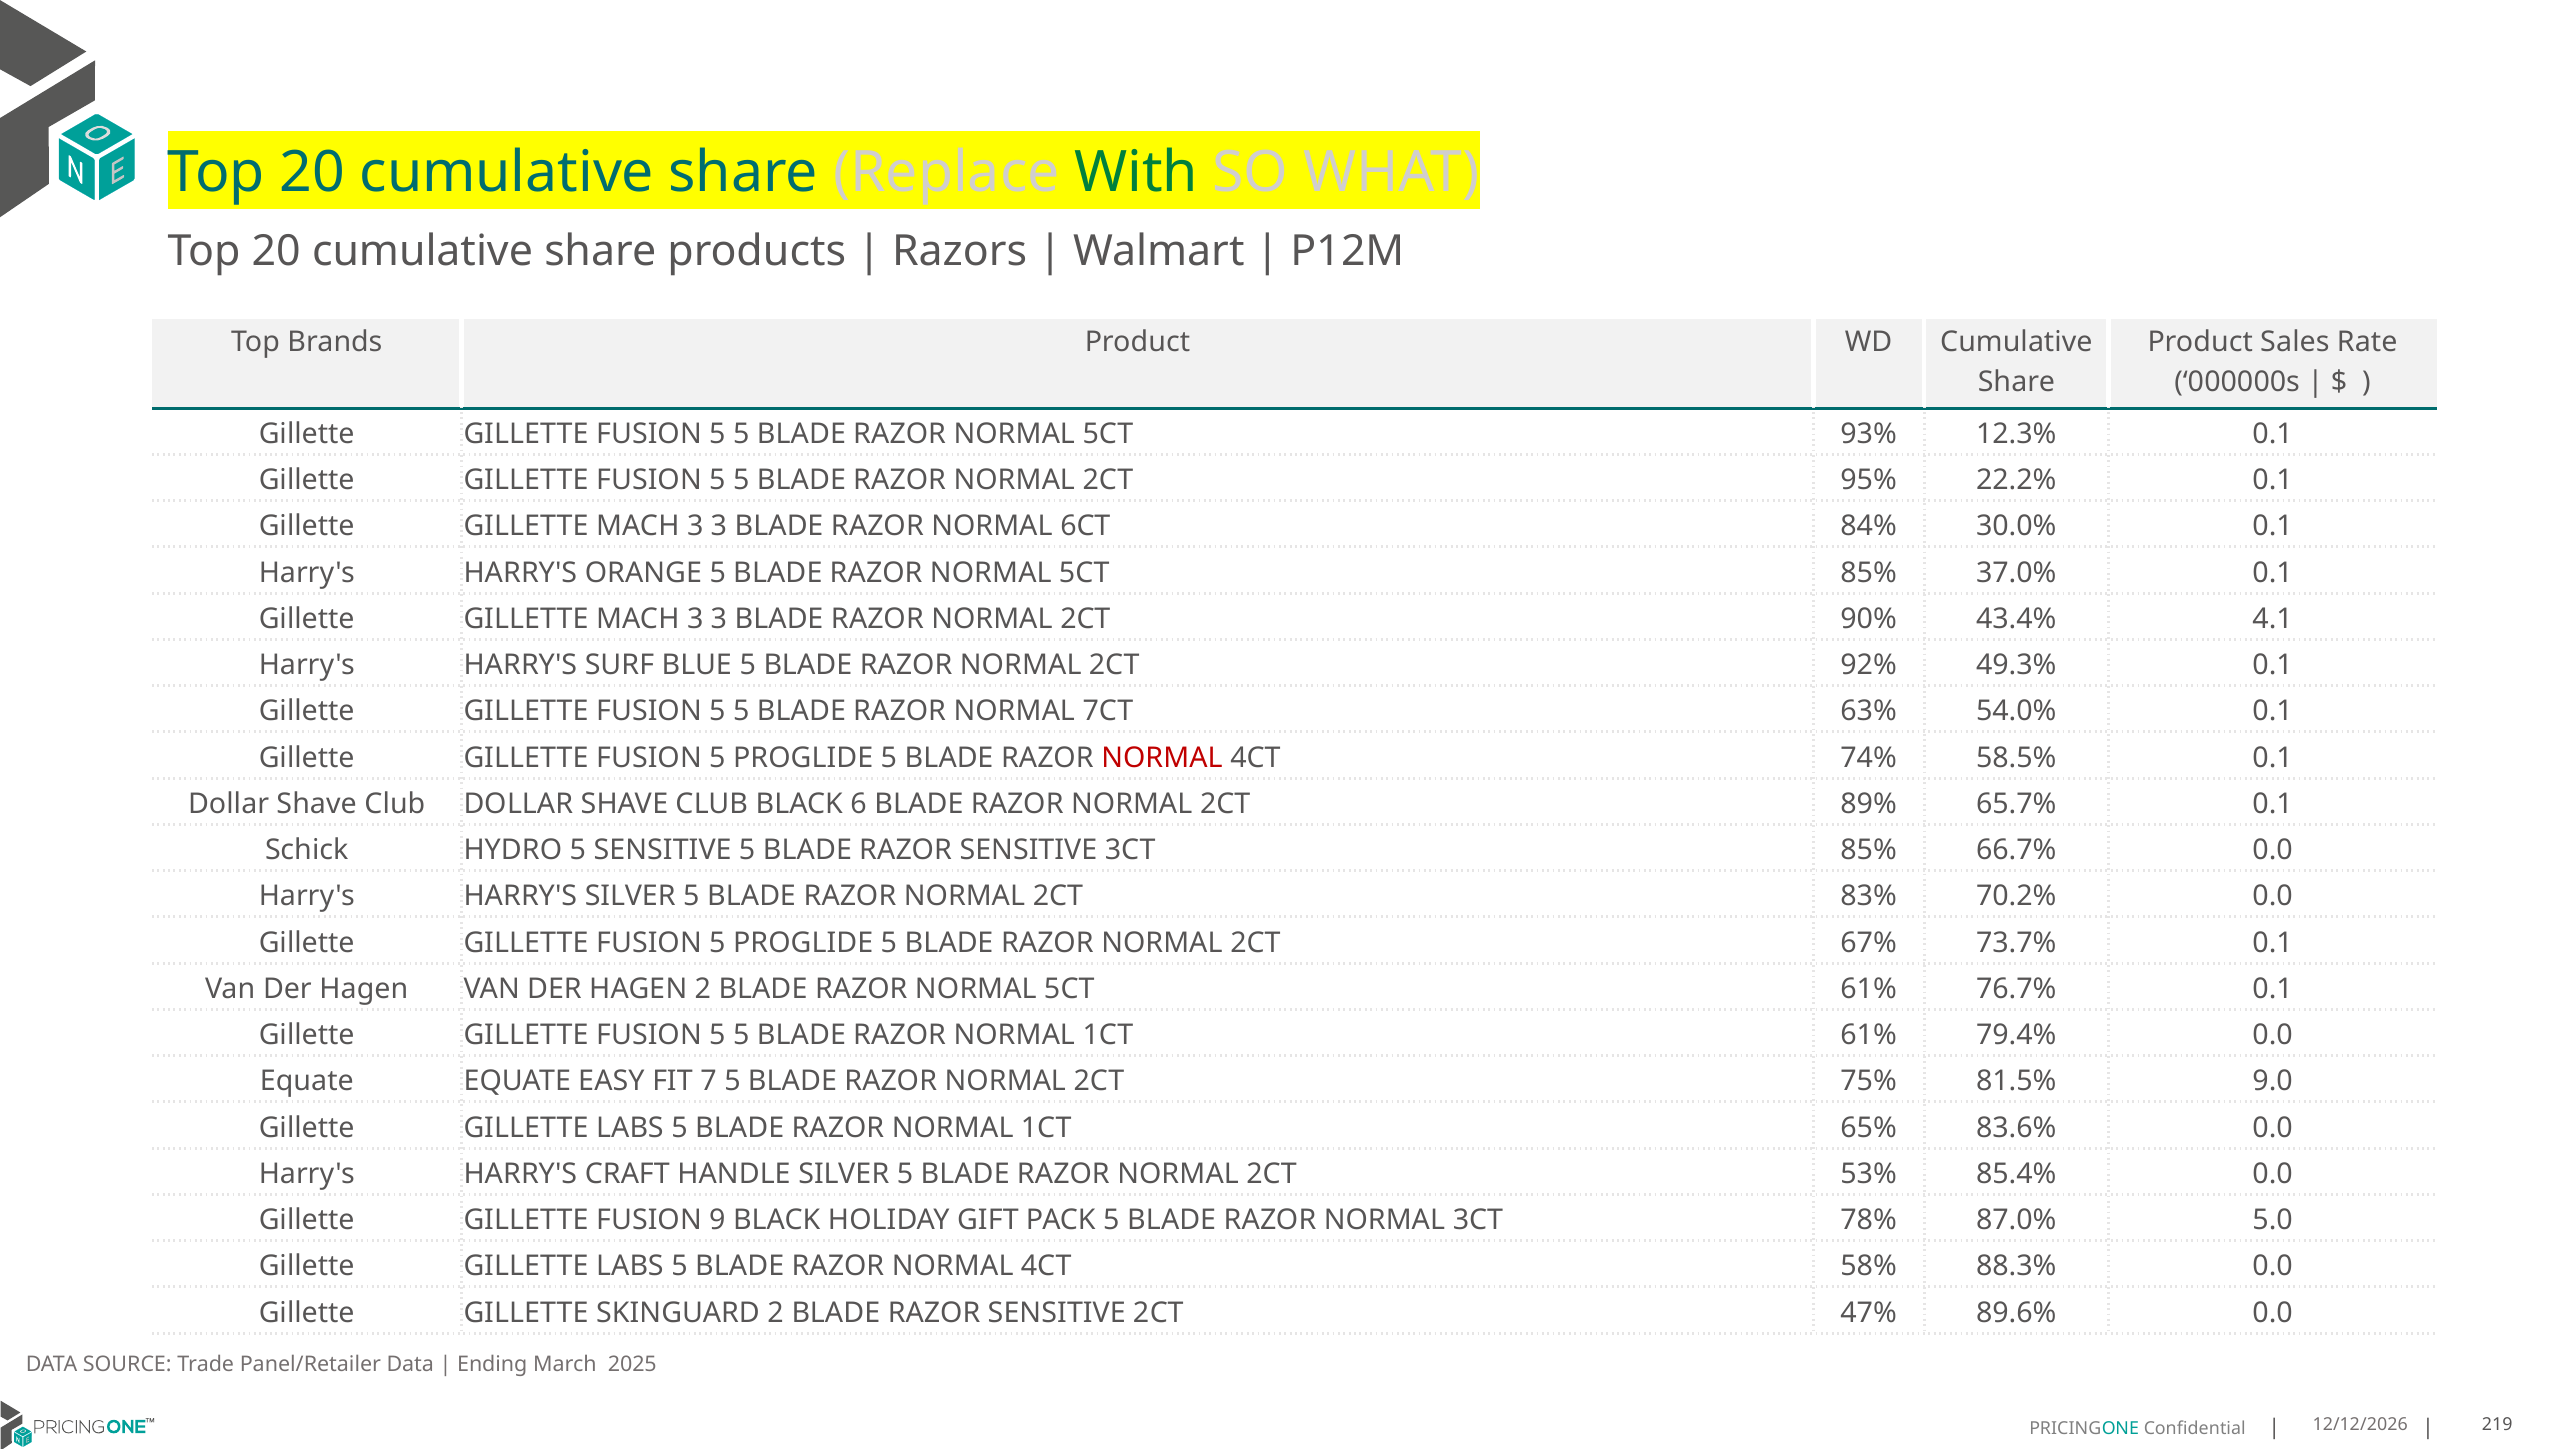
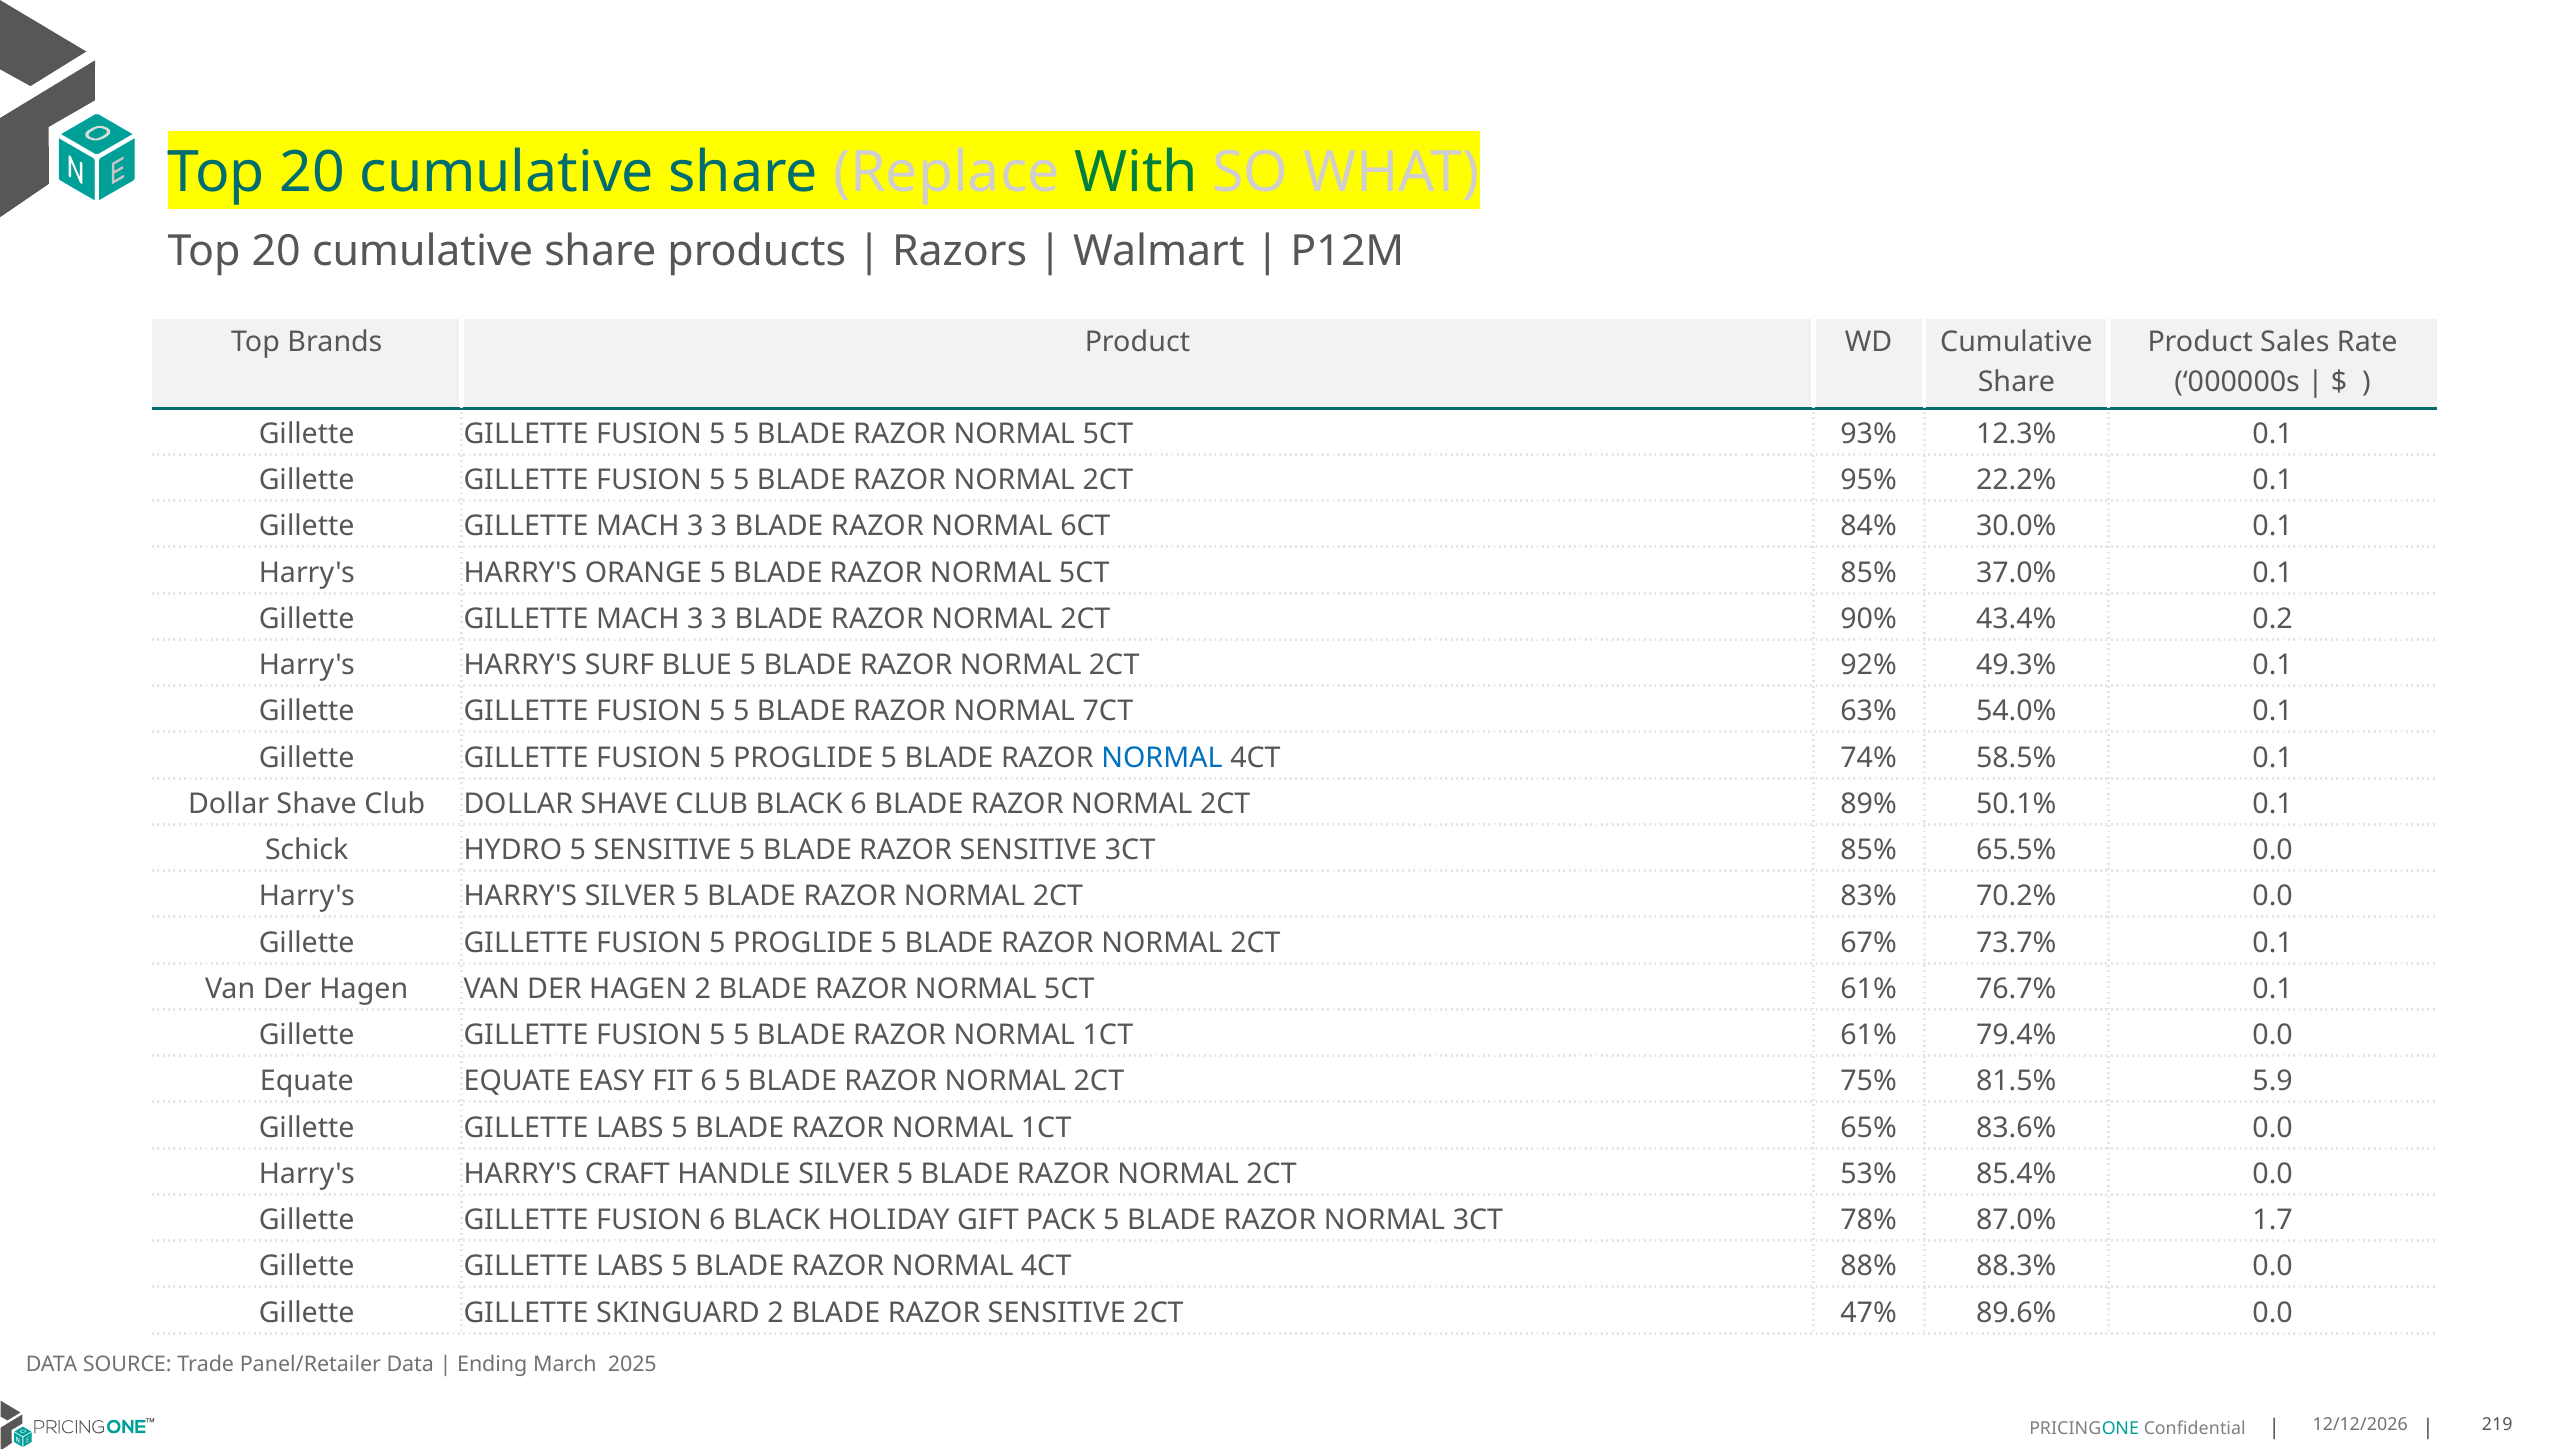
4.1: 4.1 -> 0.2
NORMAL at (1162, 758) colour: red -> blue
65.7%: 65.7% -> 50.1%
66.7%: 66.7% -> 65.5%
FIT 7: 7 -> 6
9.0: 9.0 -> 5.9
FUSION 9: 9 -> 6
5.0: 5.0 -> 1.7
58%: 58% -> 88%
